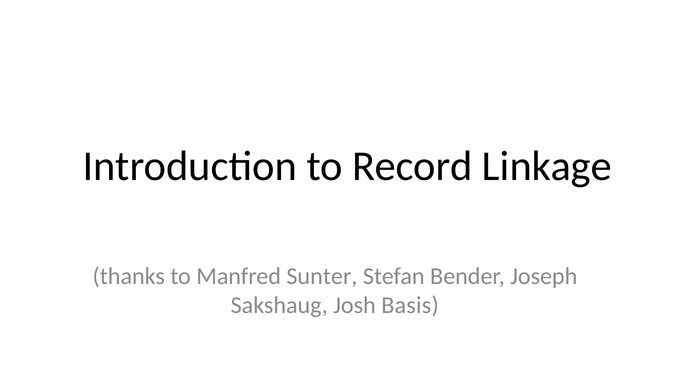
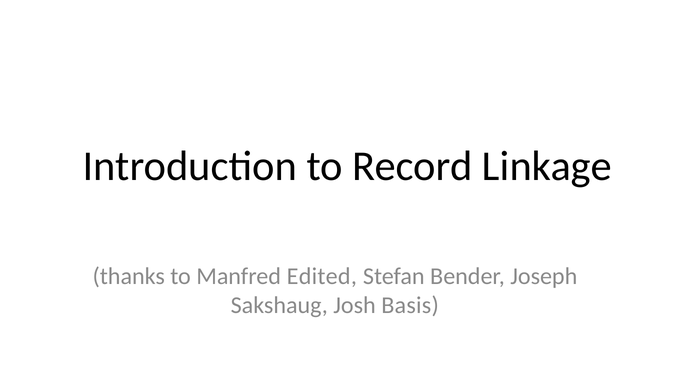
Sunter: Sunter -> Edited
